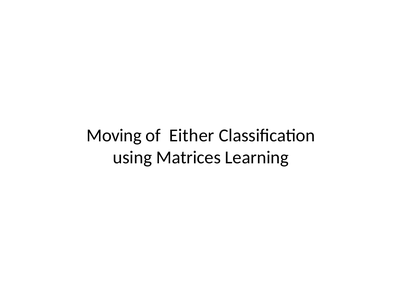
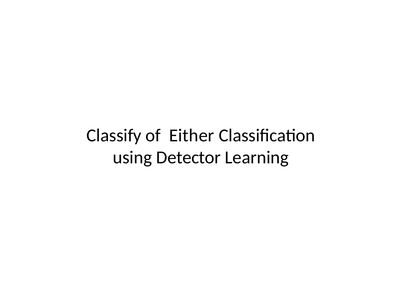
Moving: Moving -> Classify
Matrices: Matrices -> Detector
